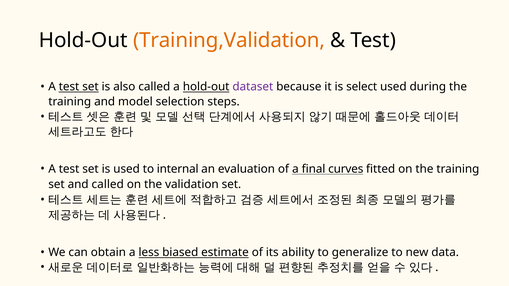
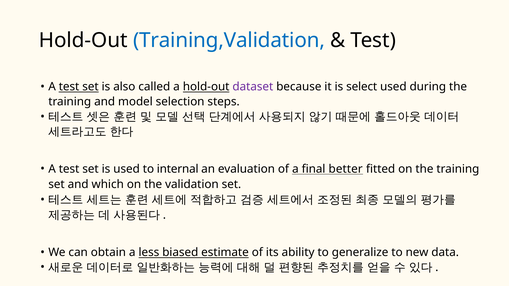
Training,Validation colour: orange -> blue
curves: curves -> better
and called: called -> which
